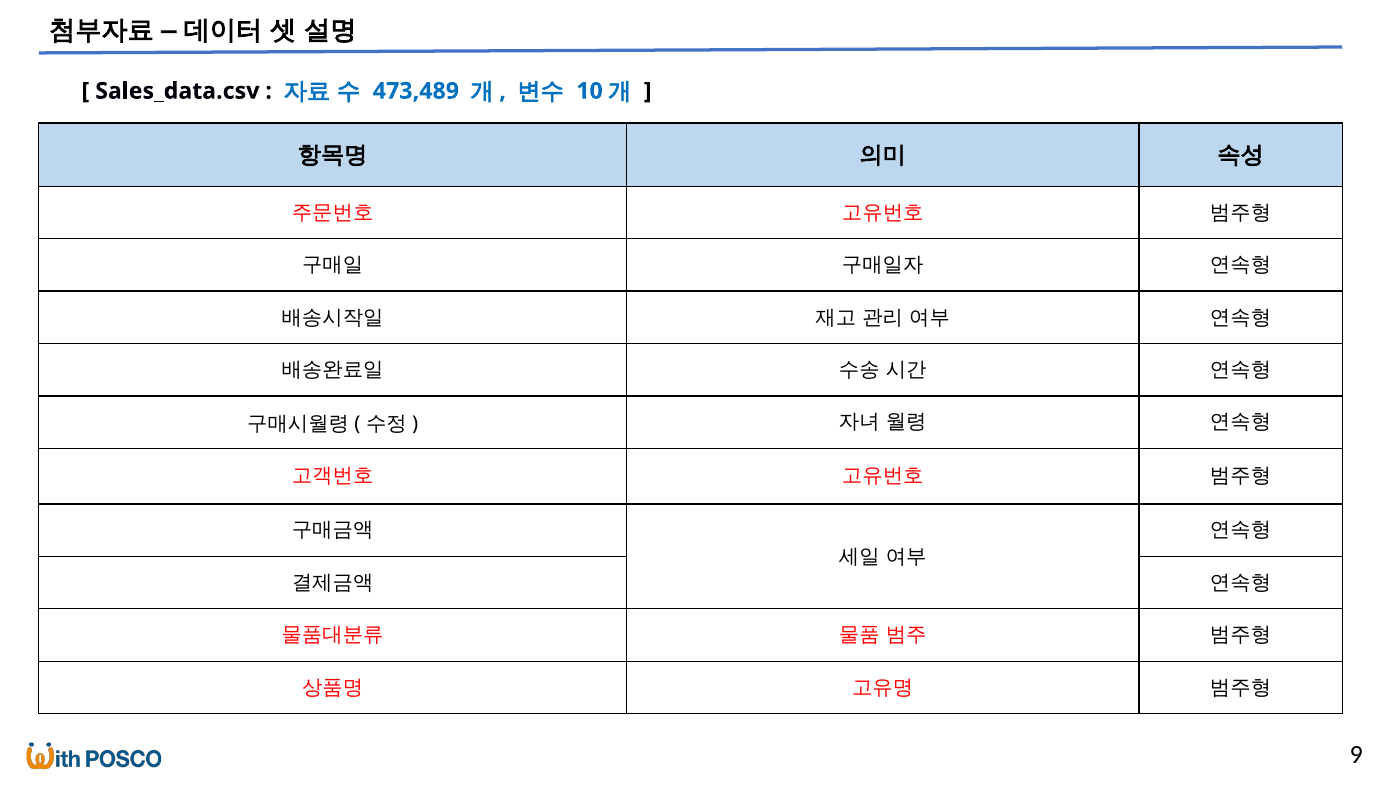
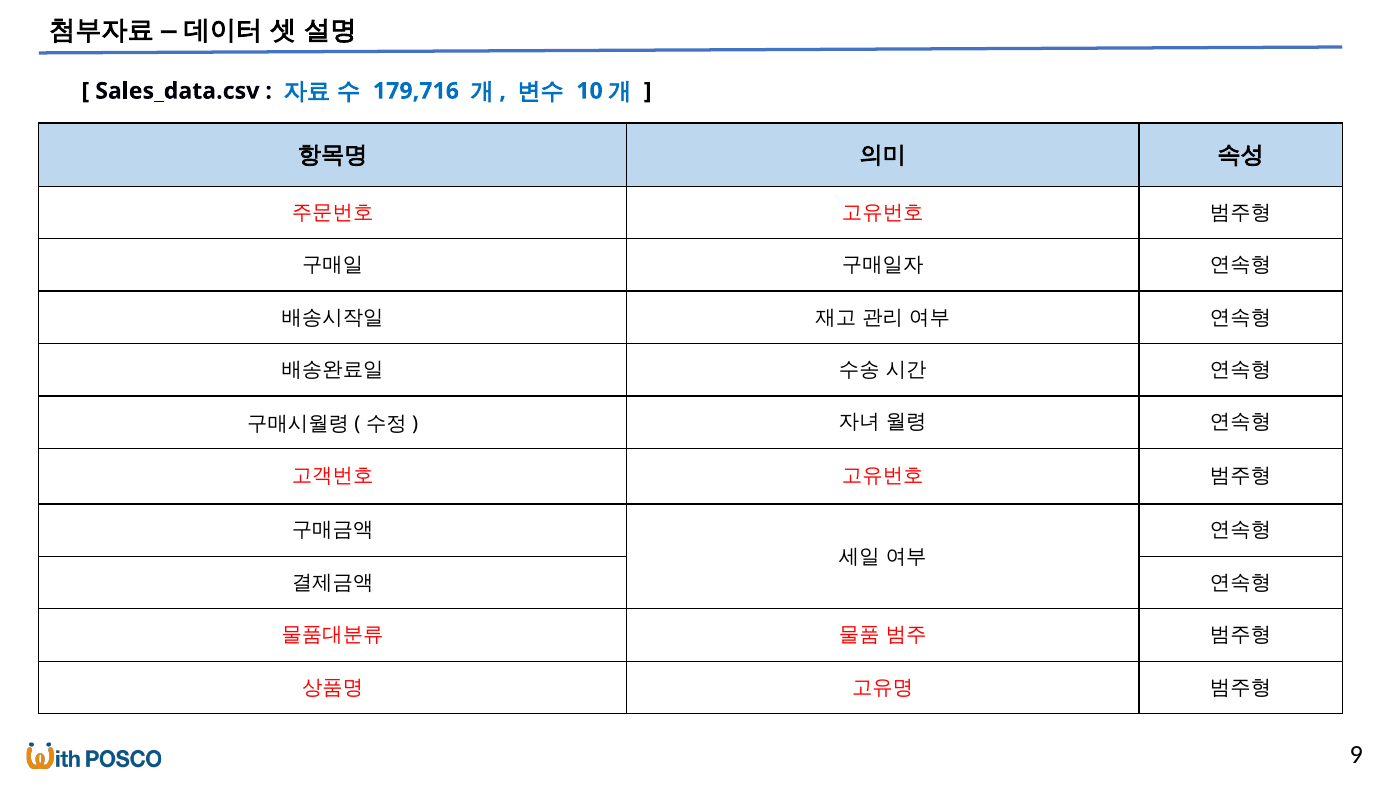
473,489: 473,489 -> 179,716
